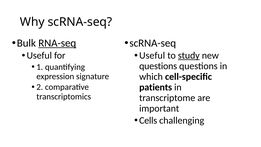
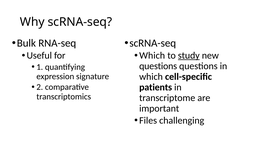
RNA-seq underline: present -> none
Useful at (152, 55): Useful -> Which
Cells: Cells -> Files
